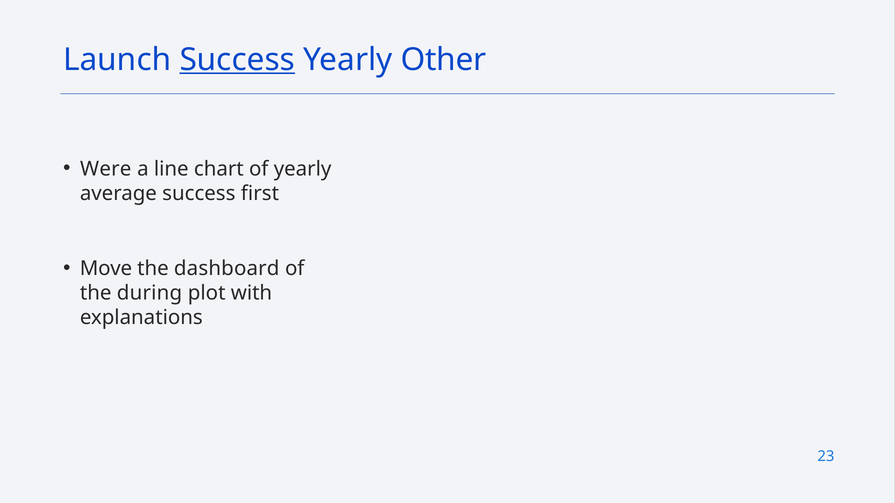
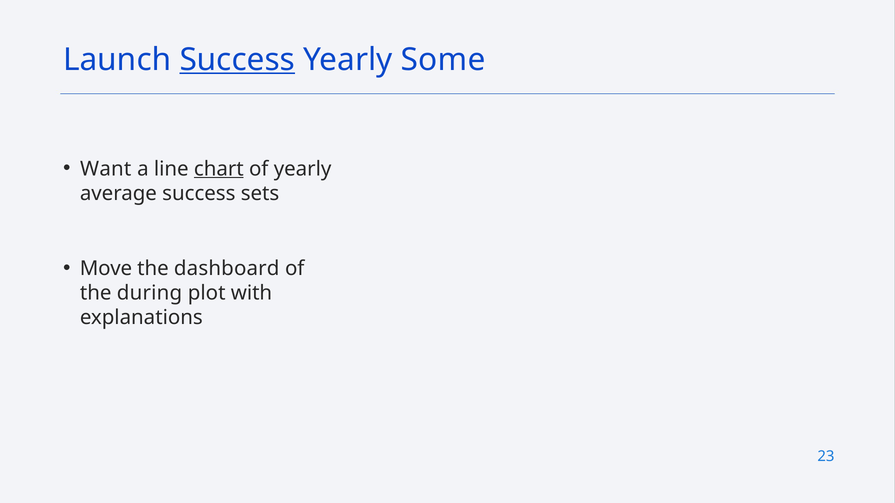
Other: Other -> Some
Were: Were -> Want
chart underline: none -> present
first: first -> sets
